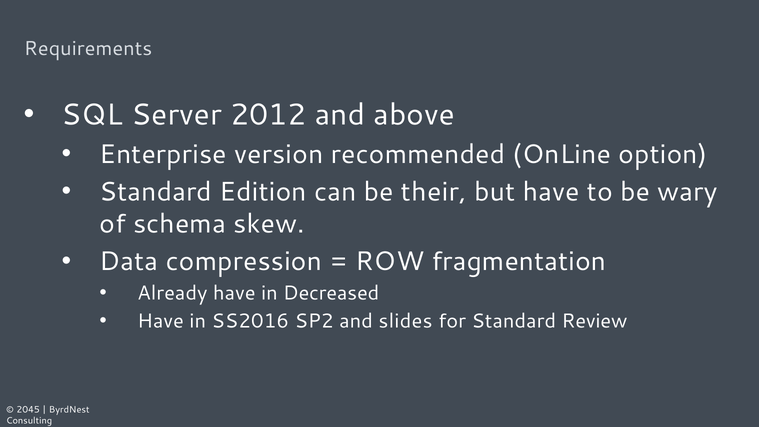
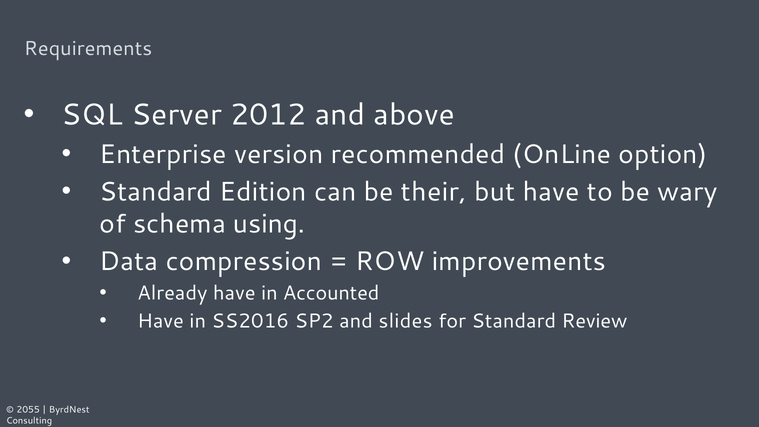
skew: skew -> using
fragmentation: fragmentation -> improvements
Decreased: Decreased -> Accounted
2045: 2045 -> 2055
